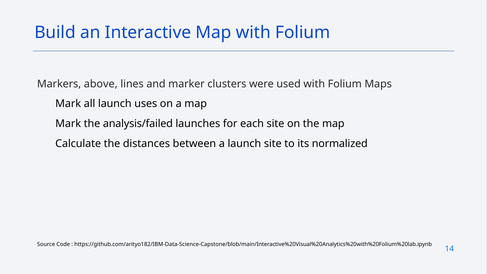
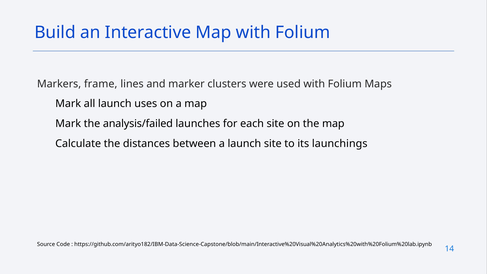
above: above -> frame
normalized: normalized -> launchings
